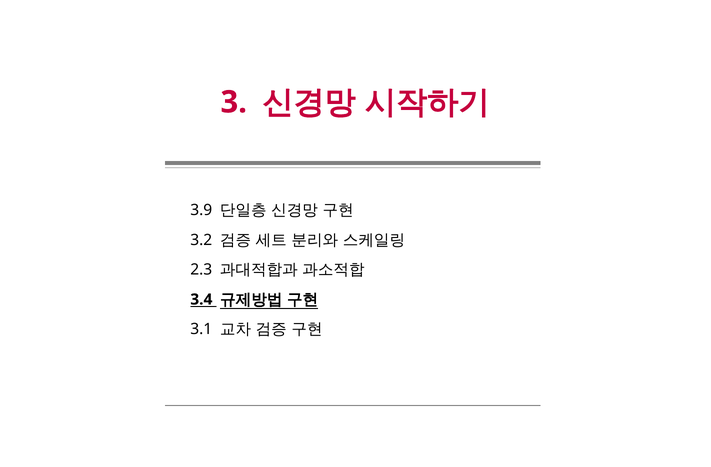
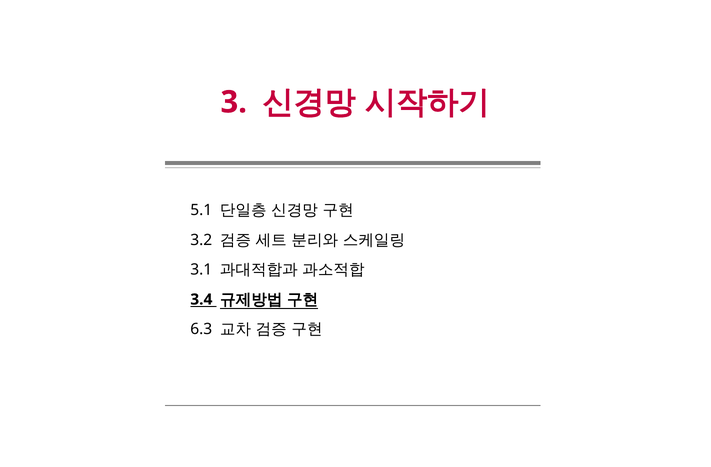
3.9: 3.9 -> 5.1
2.3: 2.3 -> 3.1
3.1: 3.1 -> 6.3
